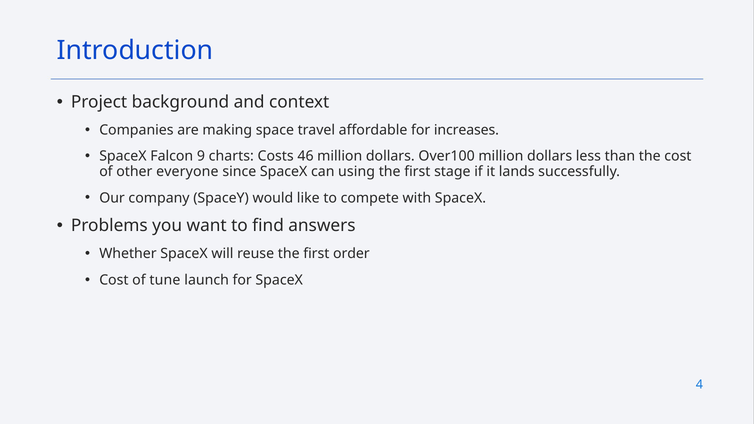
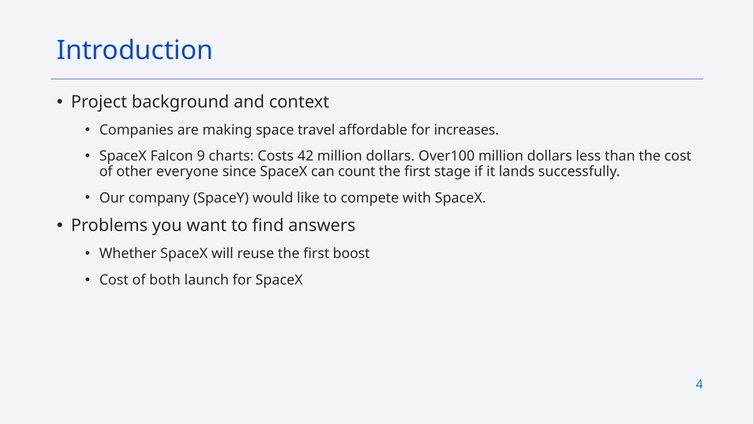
46: 46 -> 42
using: using -> count
order: order -> boost
tune: tune -> both
